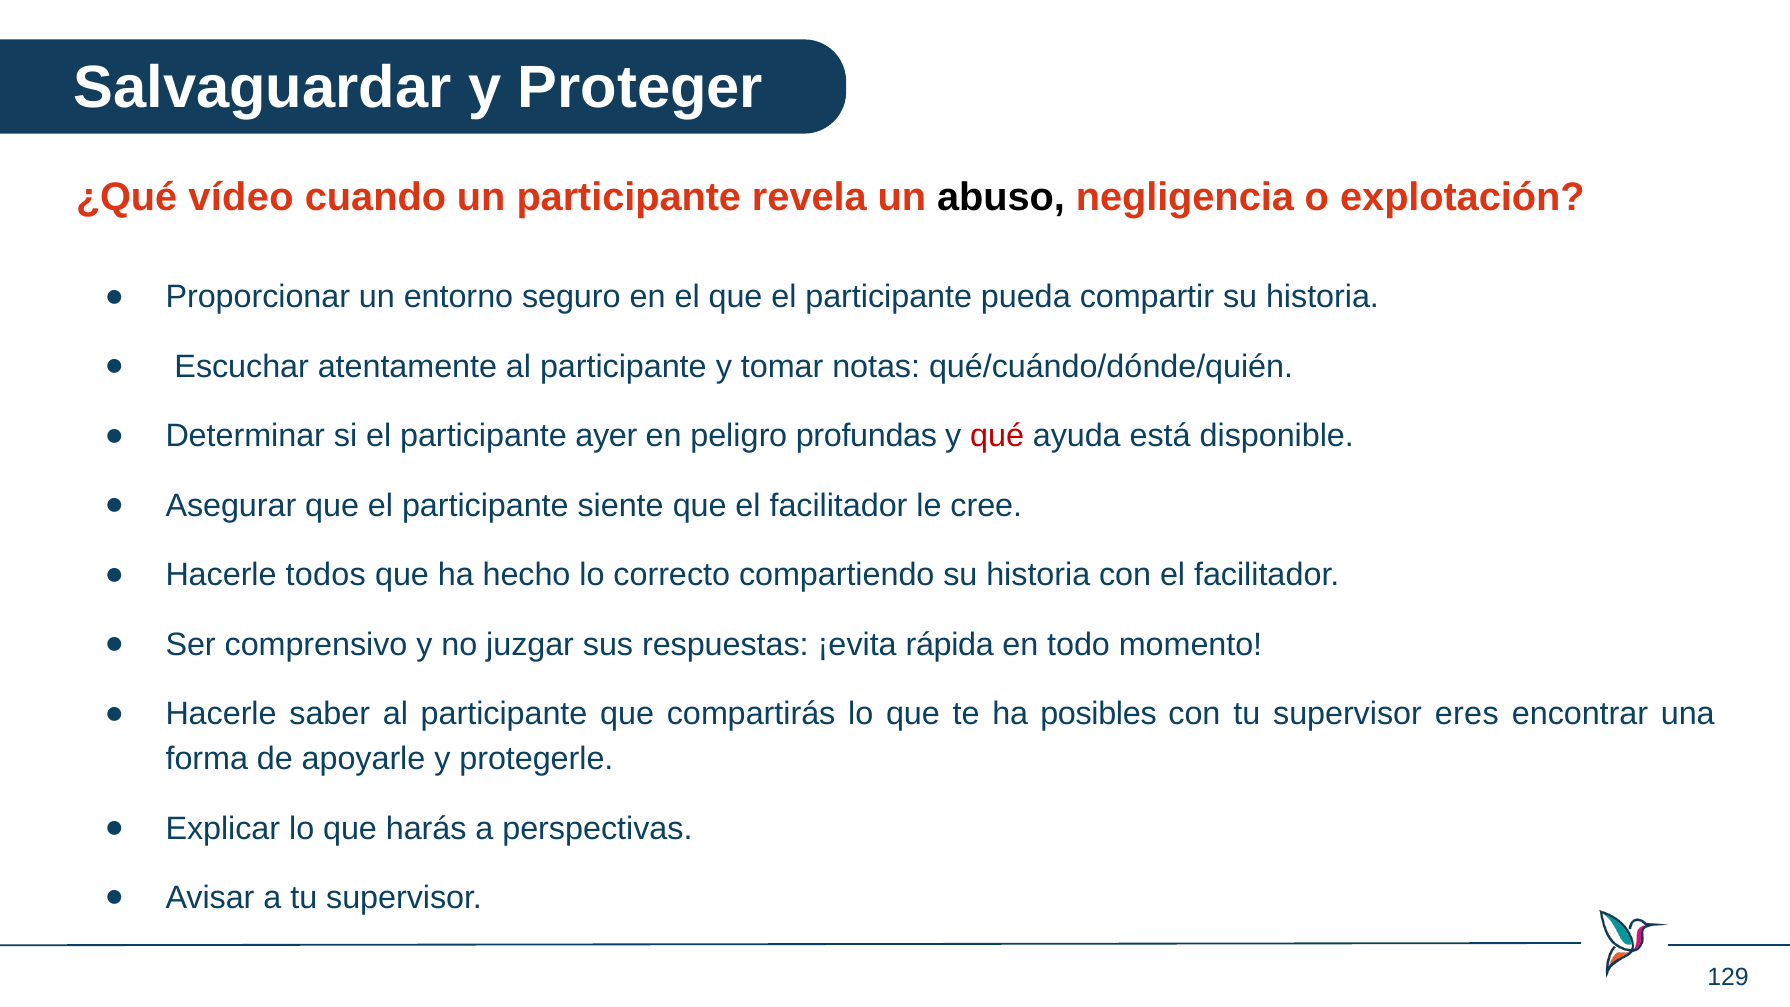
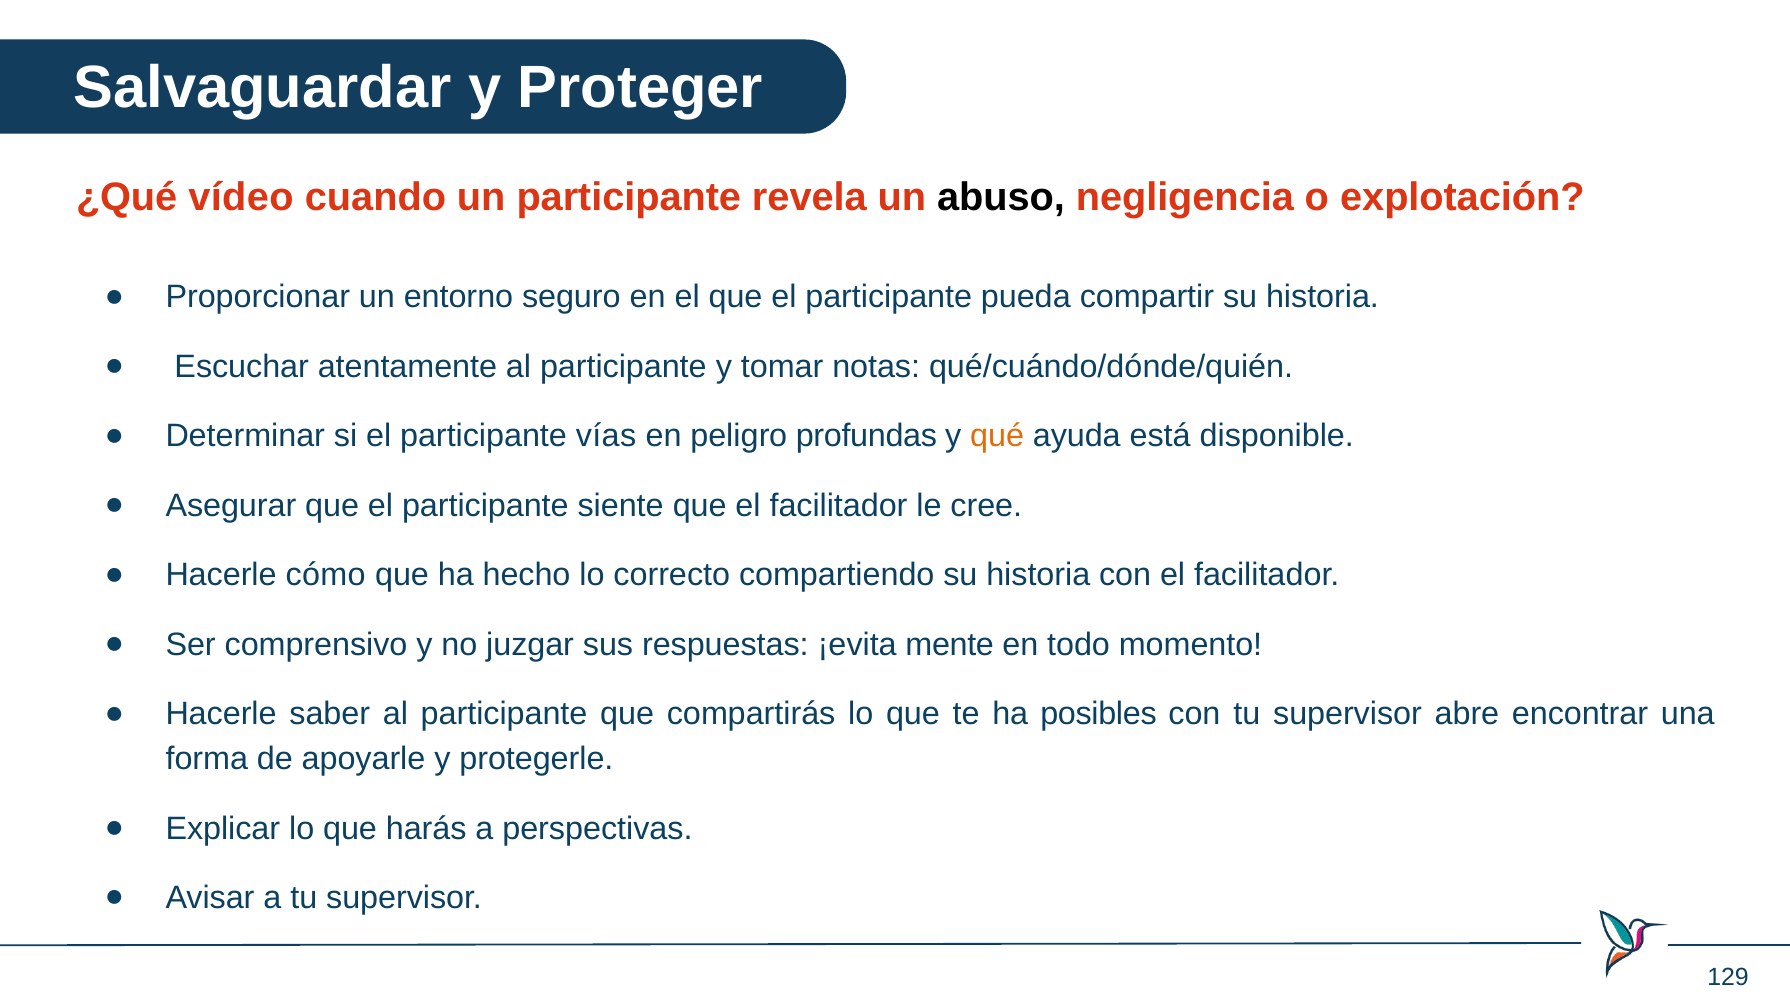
ayer: ayer -> vías
qué colour: red -> orange
todos: todos -> cómo
rápida: rápida -> mente
eres: eres -> abre
